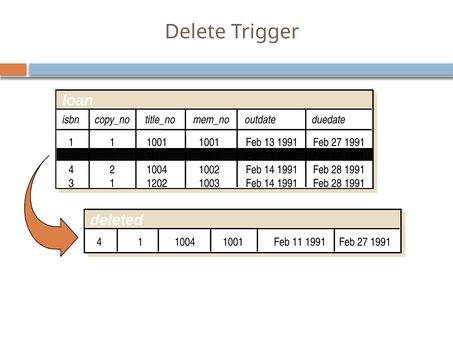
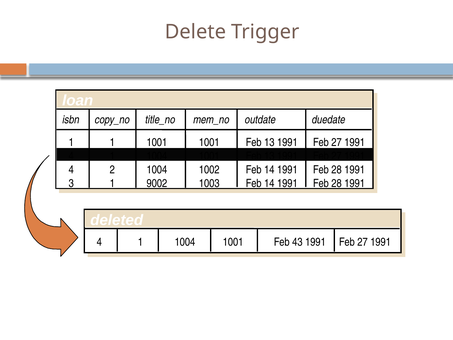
1202: 1202 -> 9002
11: 11 -> 43
